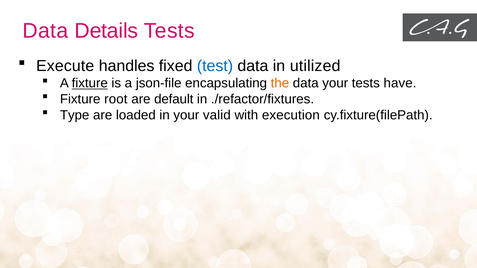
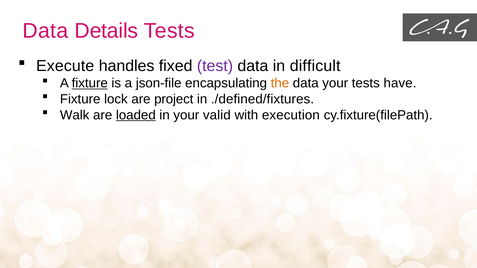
test colour: blue -> purple
utilized: utilized -> difficult
root: root -> lock
default: default -> project
./refactor/fixtures: ./refactor/fixtures -> ./defined/fixtures
Type: Type -> Walk
loaded underline: none -> present
